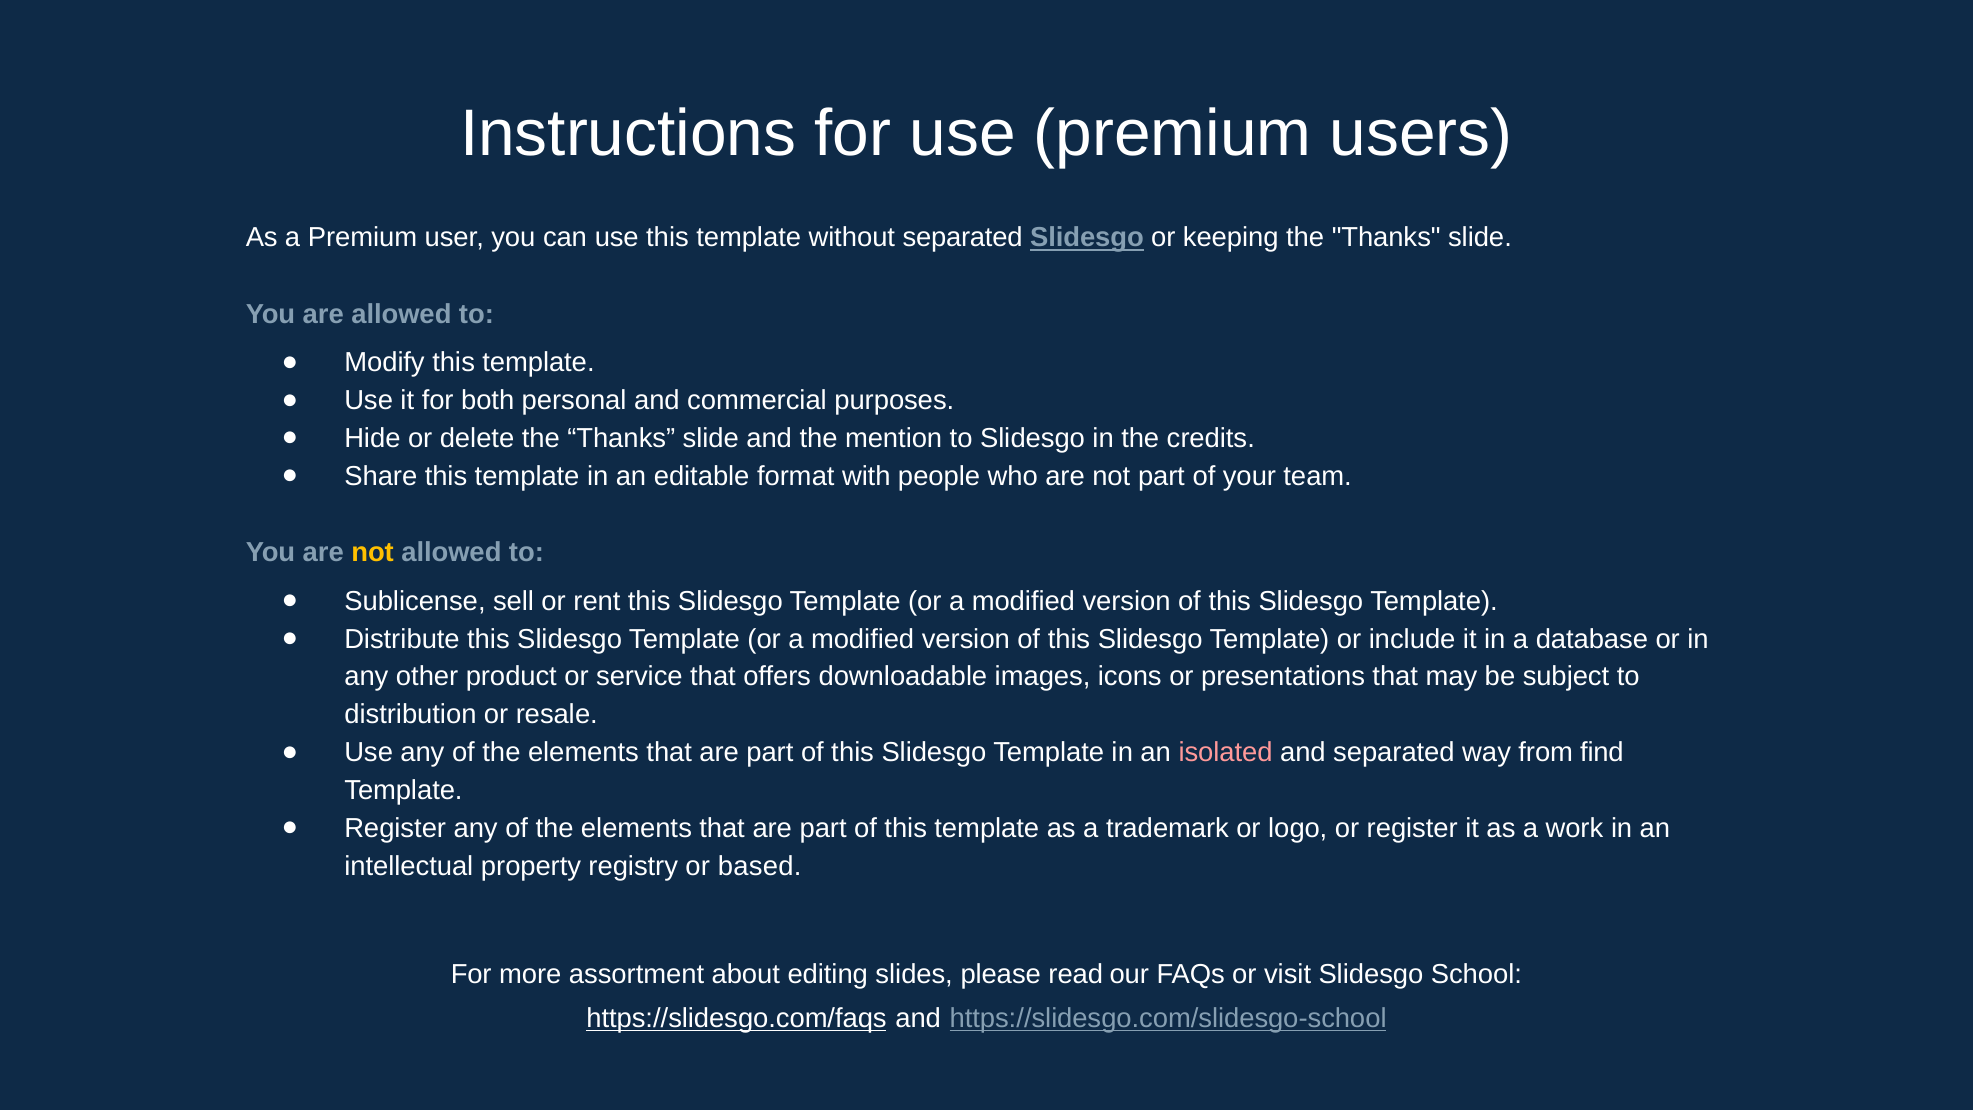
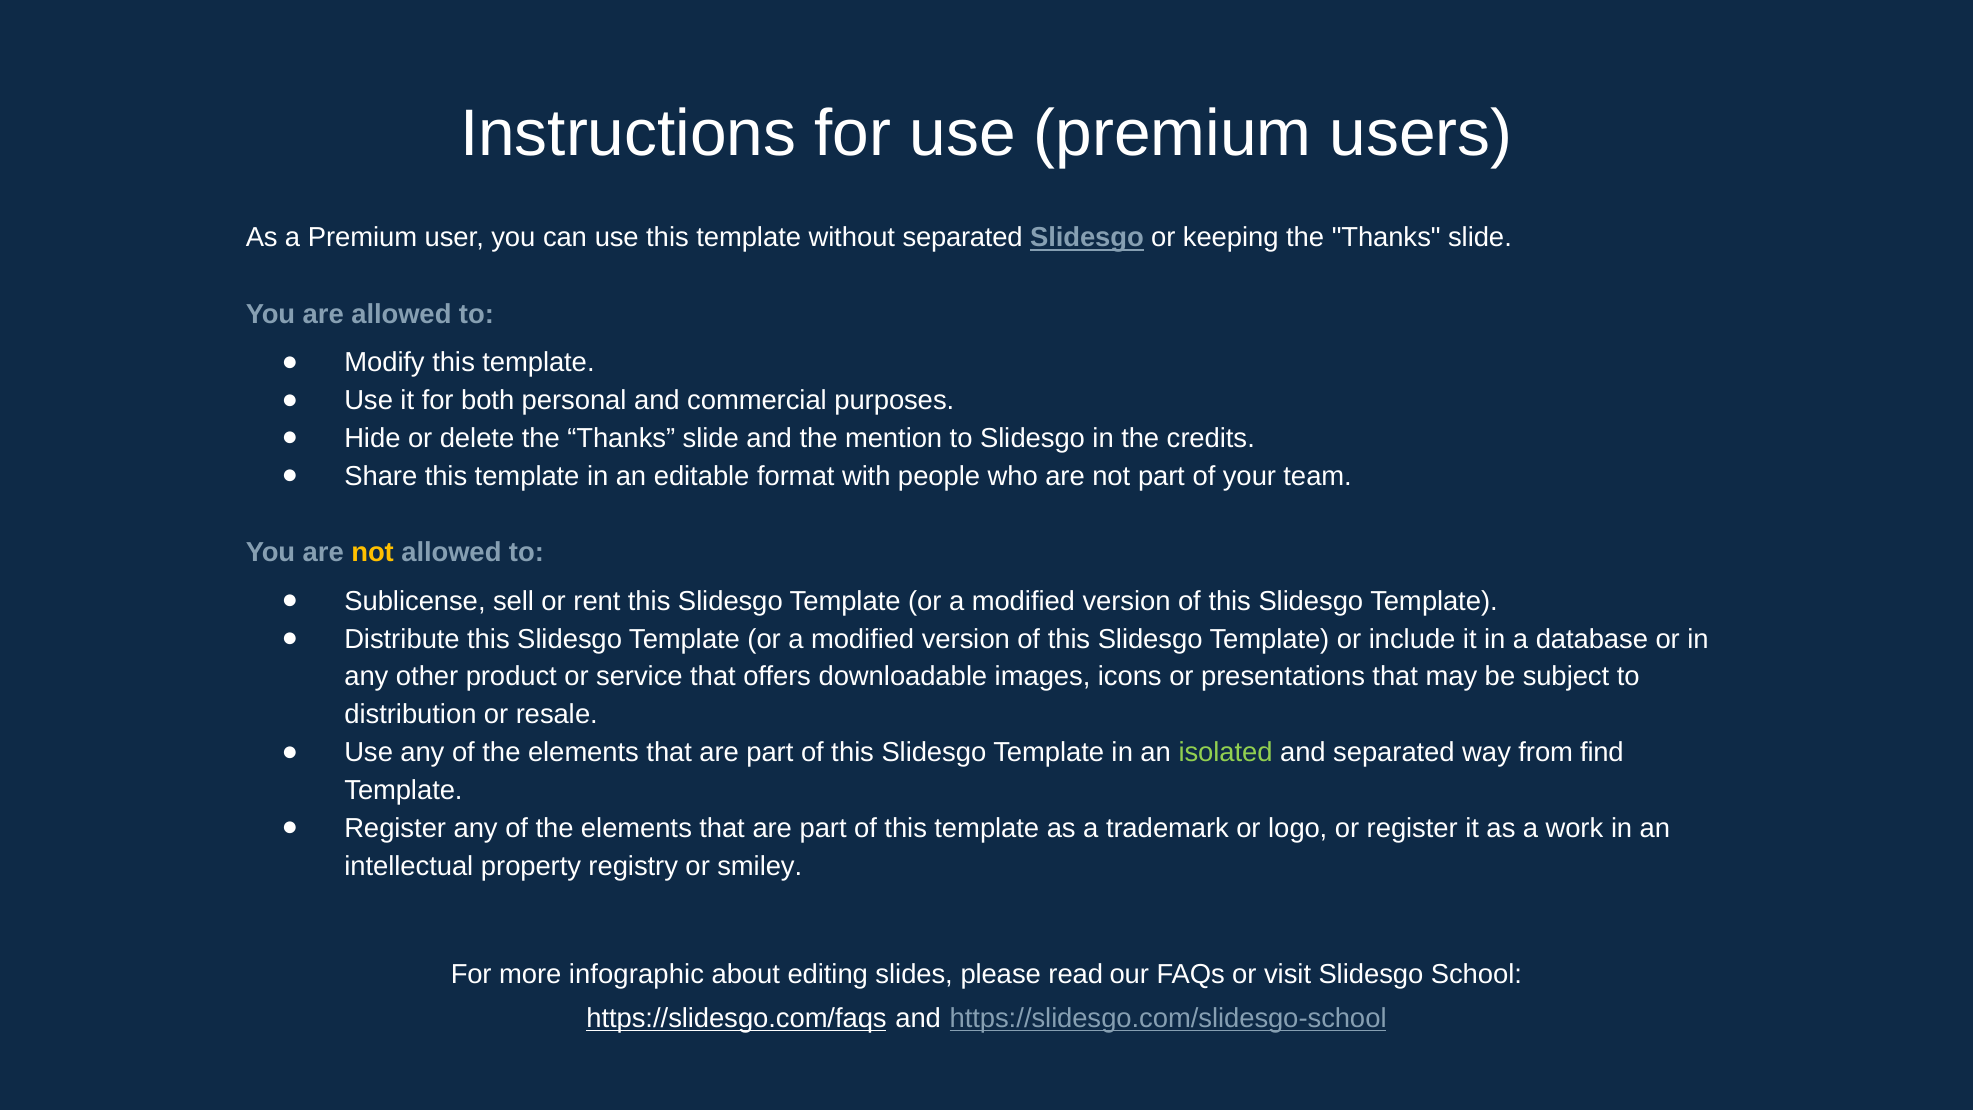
isolated colour: pink -> light green
based: based -> smiley
assortment: assortment -> infographic
